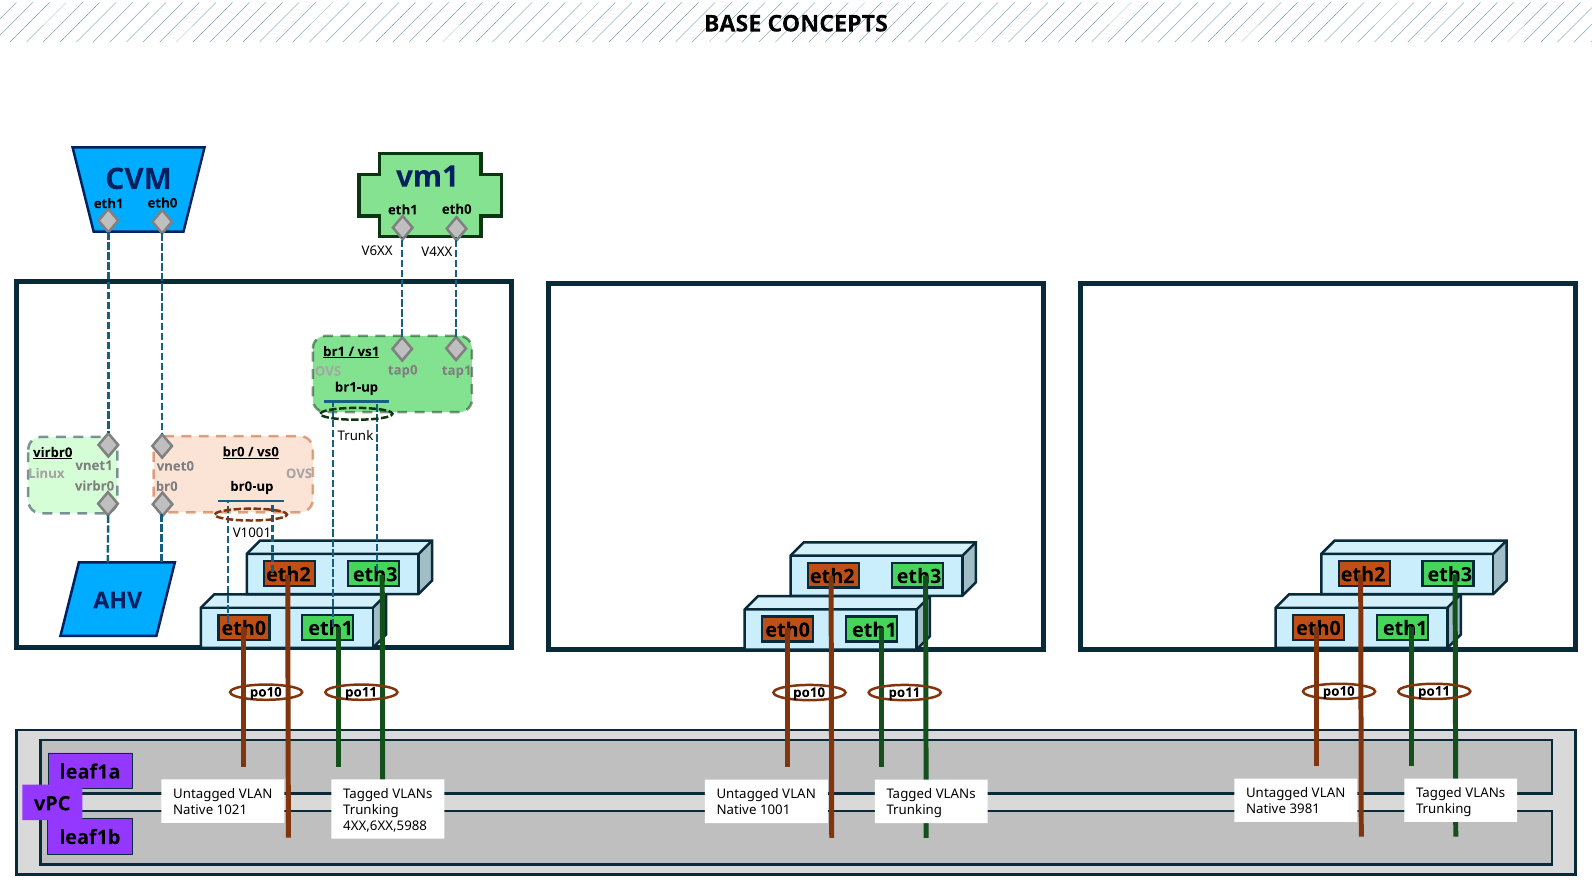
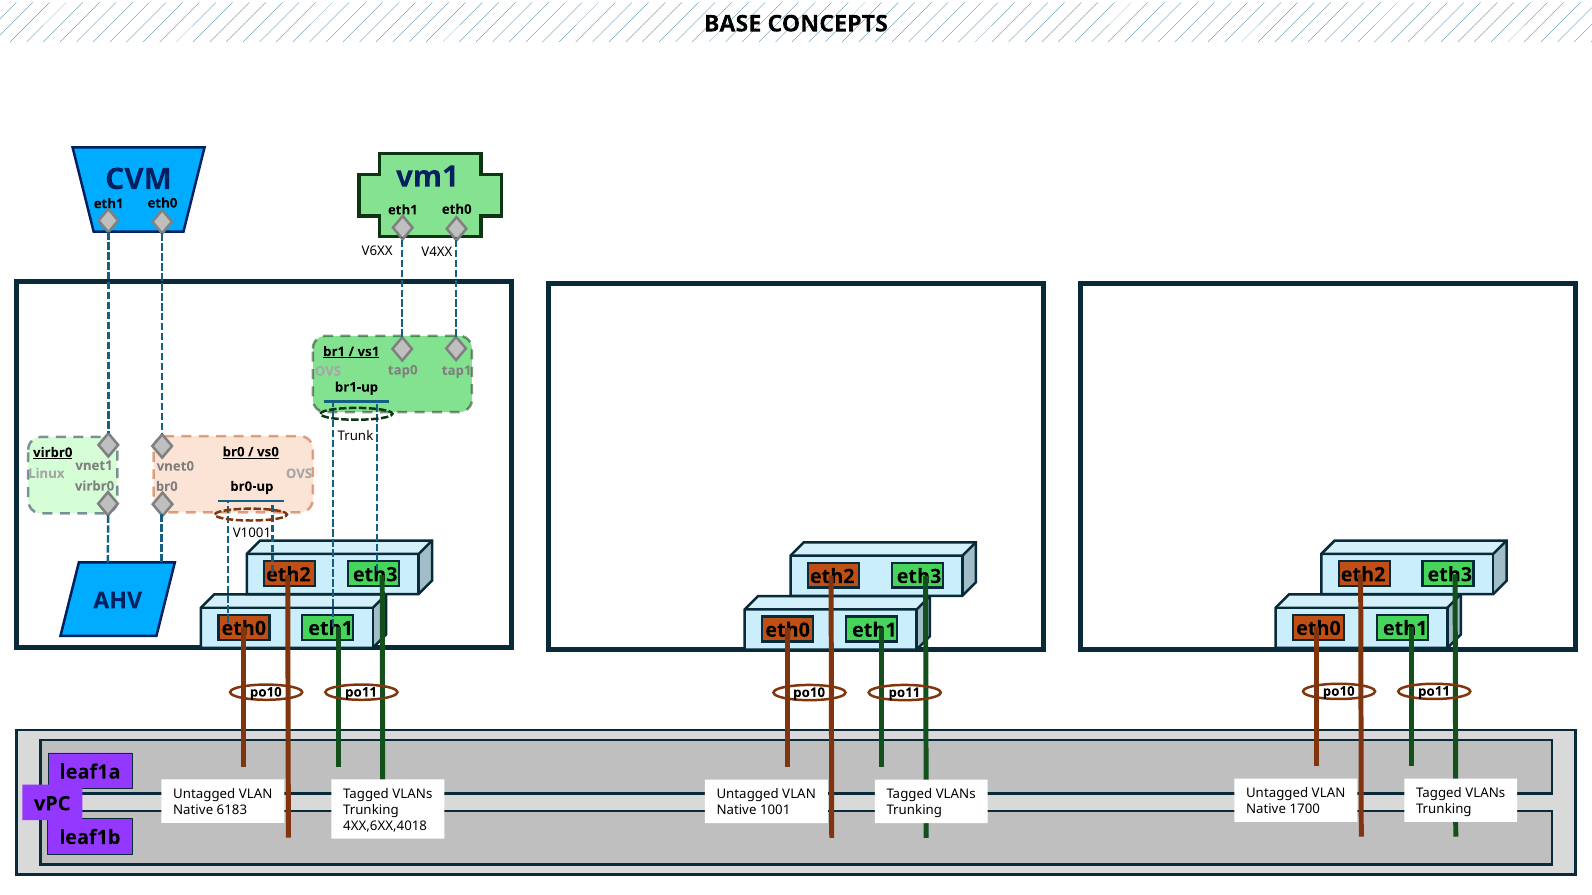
3981: 3981 -> 1700
1021: 1021 -> 6183
4XX,6XX,5988: 4XX,6XX,5988 -> 4XX,6XX,4018
